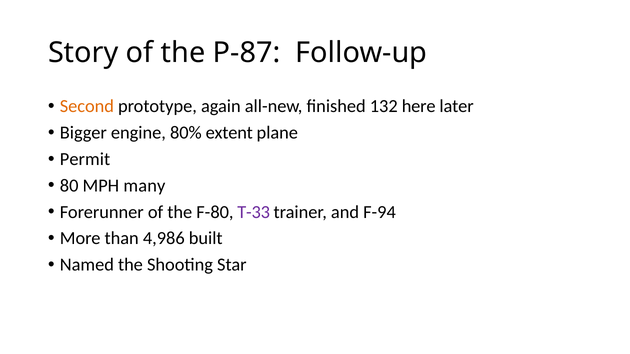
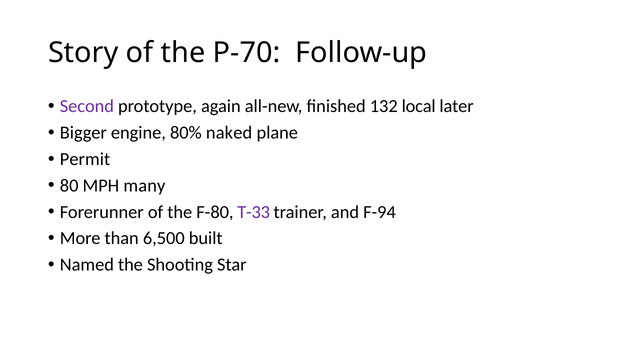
P-87: P-87 -> P-70
Second colour: orange -> purple
here: here -> local
extent: extent -> naked
4,986: 4,986 -> 6,500
